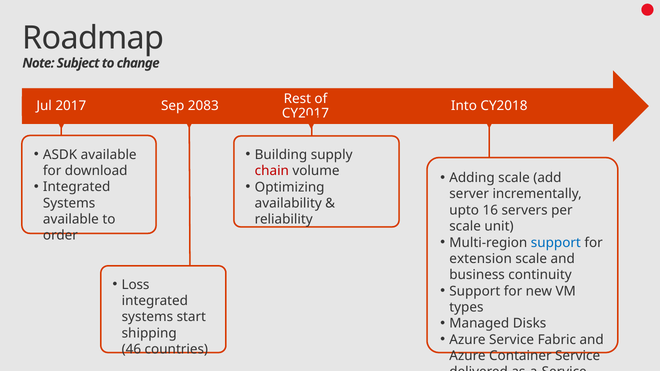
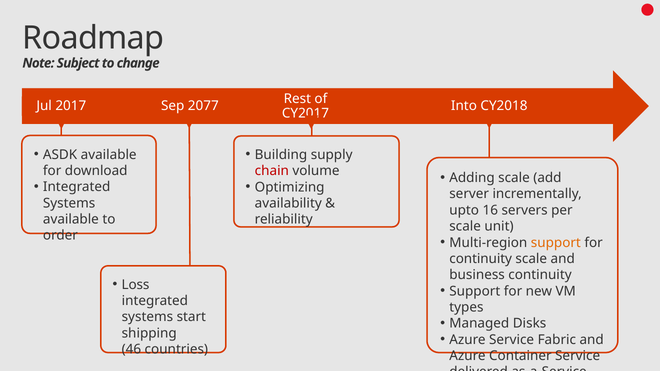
2083: 2083 -> 2077
support at (556, 243) colour: blue -> orange
extension at (481, 259): extension -> continuity
